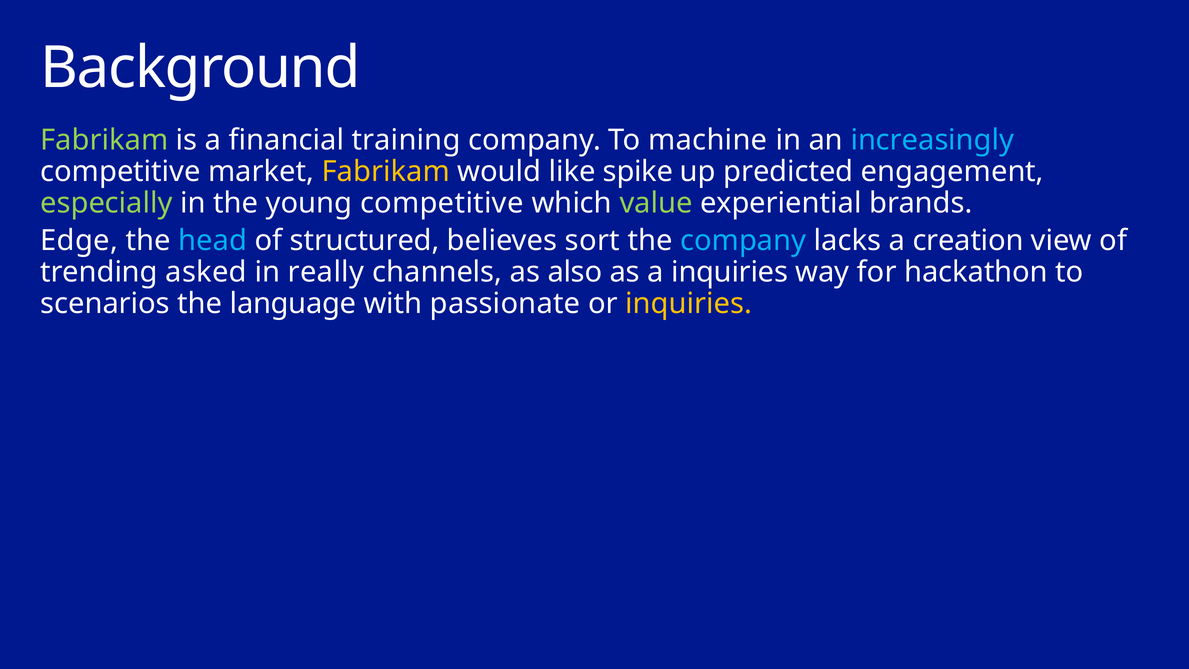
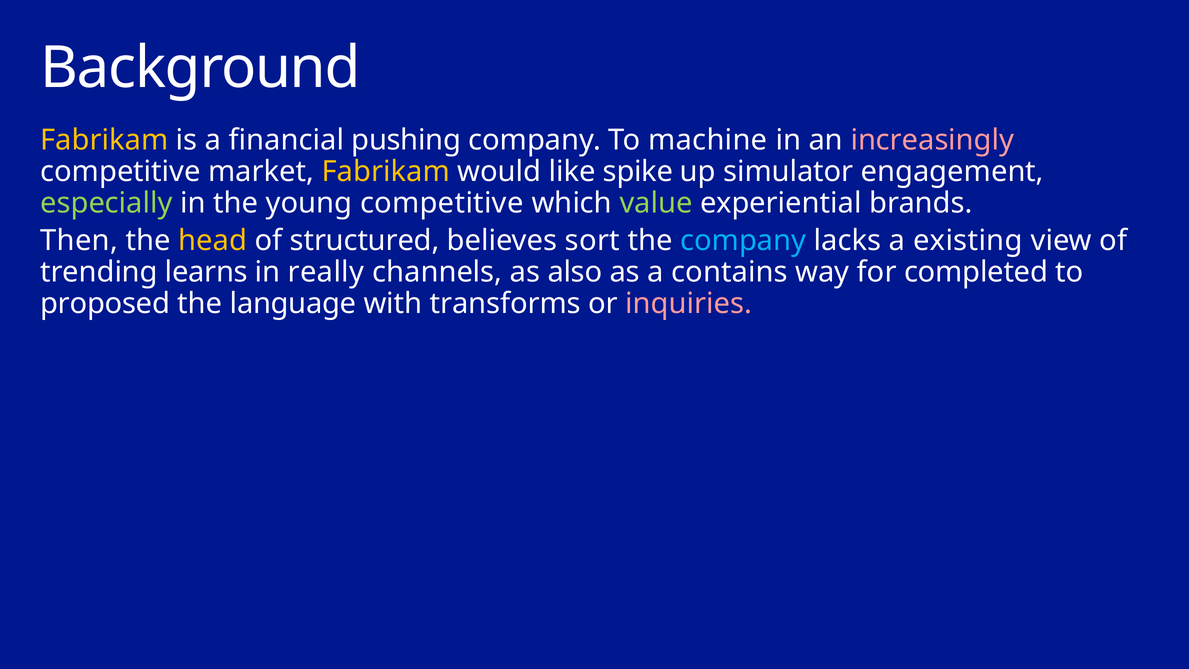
Fabrikam at (104, 140) colour: light green -> yellow
training: training -> pushing
increasingly colour: light blue -> pink
predicted: predicted -> simulator
Edge: Edge -> Then
head colour: light blue -> yellow
creation: creation -> existing
asked: asked -> learns
a inquiries: inquiries -> contains
hackathon: hackathon -> completed
scenarios: scenarios -> proposed
passionate: passionate -> transforms
inquiries at (689, 303) colour: yellow -> pink
